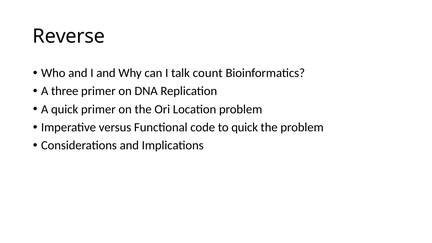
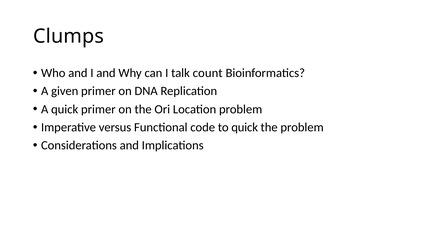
Reverse: Reverse -> Clumps
three: three -> given
